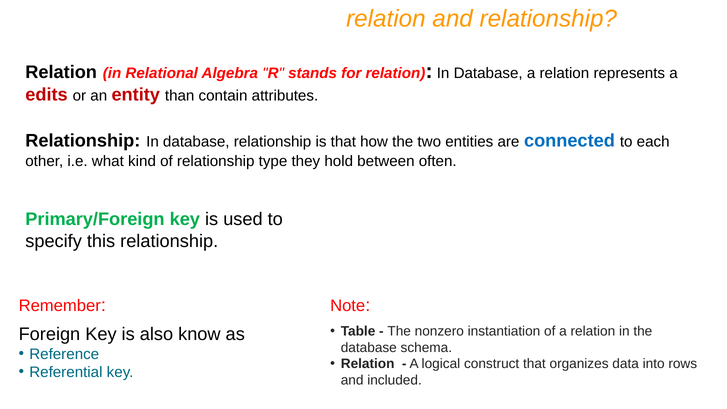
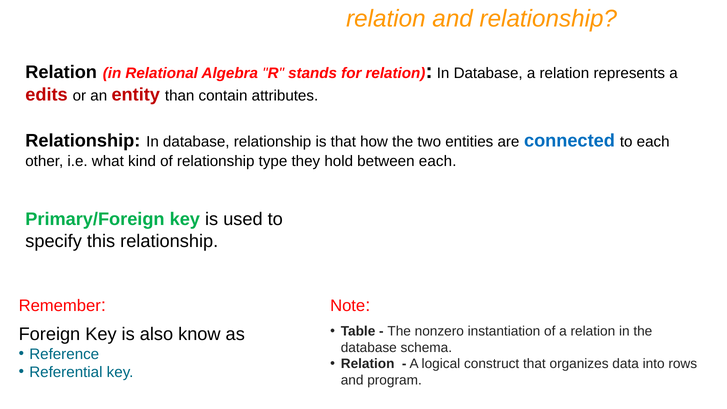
between often: often -> each
included: included -> program
